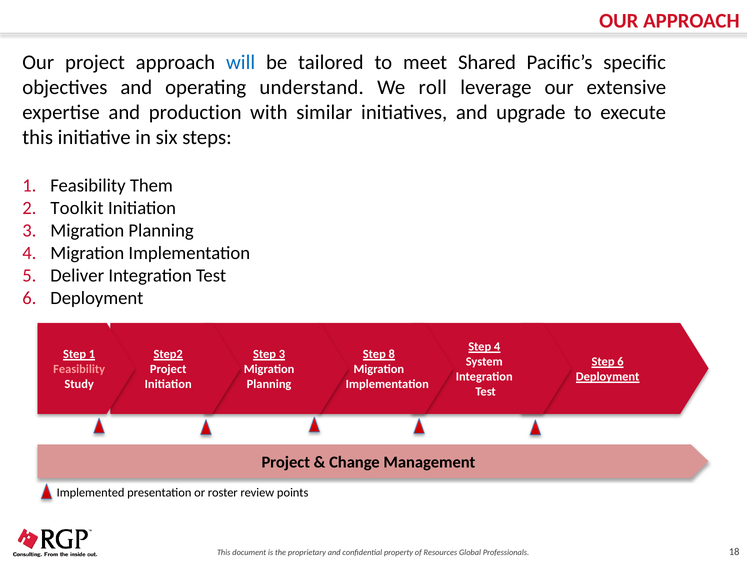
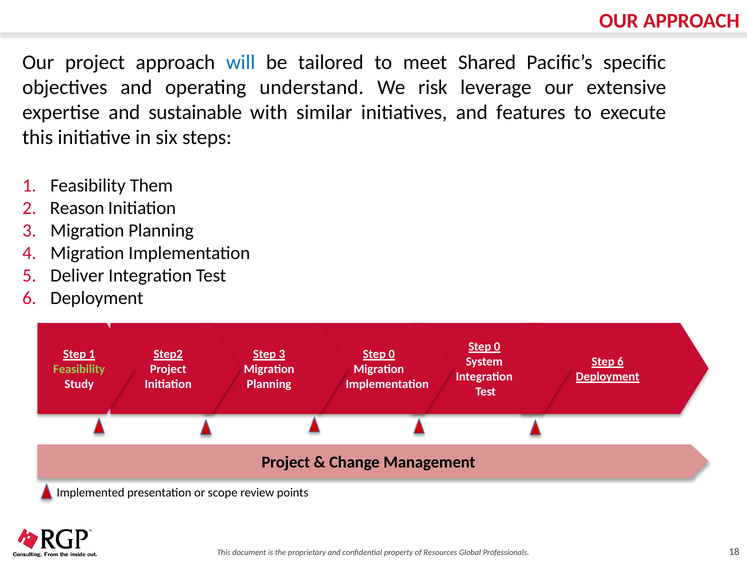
roll: roll -> risk
production: production -> sustainable
upgrade: upgrade -> features
Toolkit: Toolkit -> Reason
4 at (497, 346): 4 -> 0
8 at (392, 354): 8 -> 0
Feasibility at (79, 369) colour: pink -> light green
roster: roster -> scope
